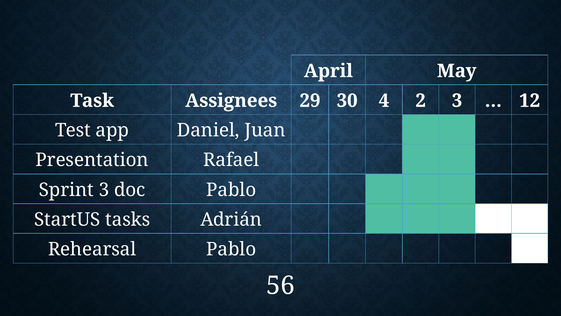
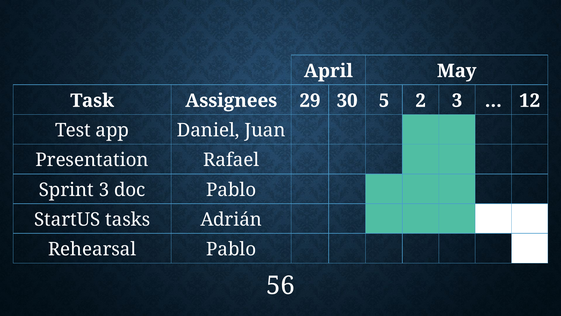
4: 4 -> 5
